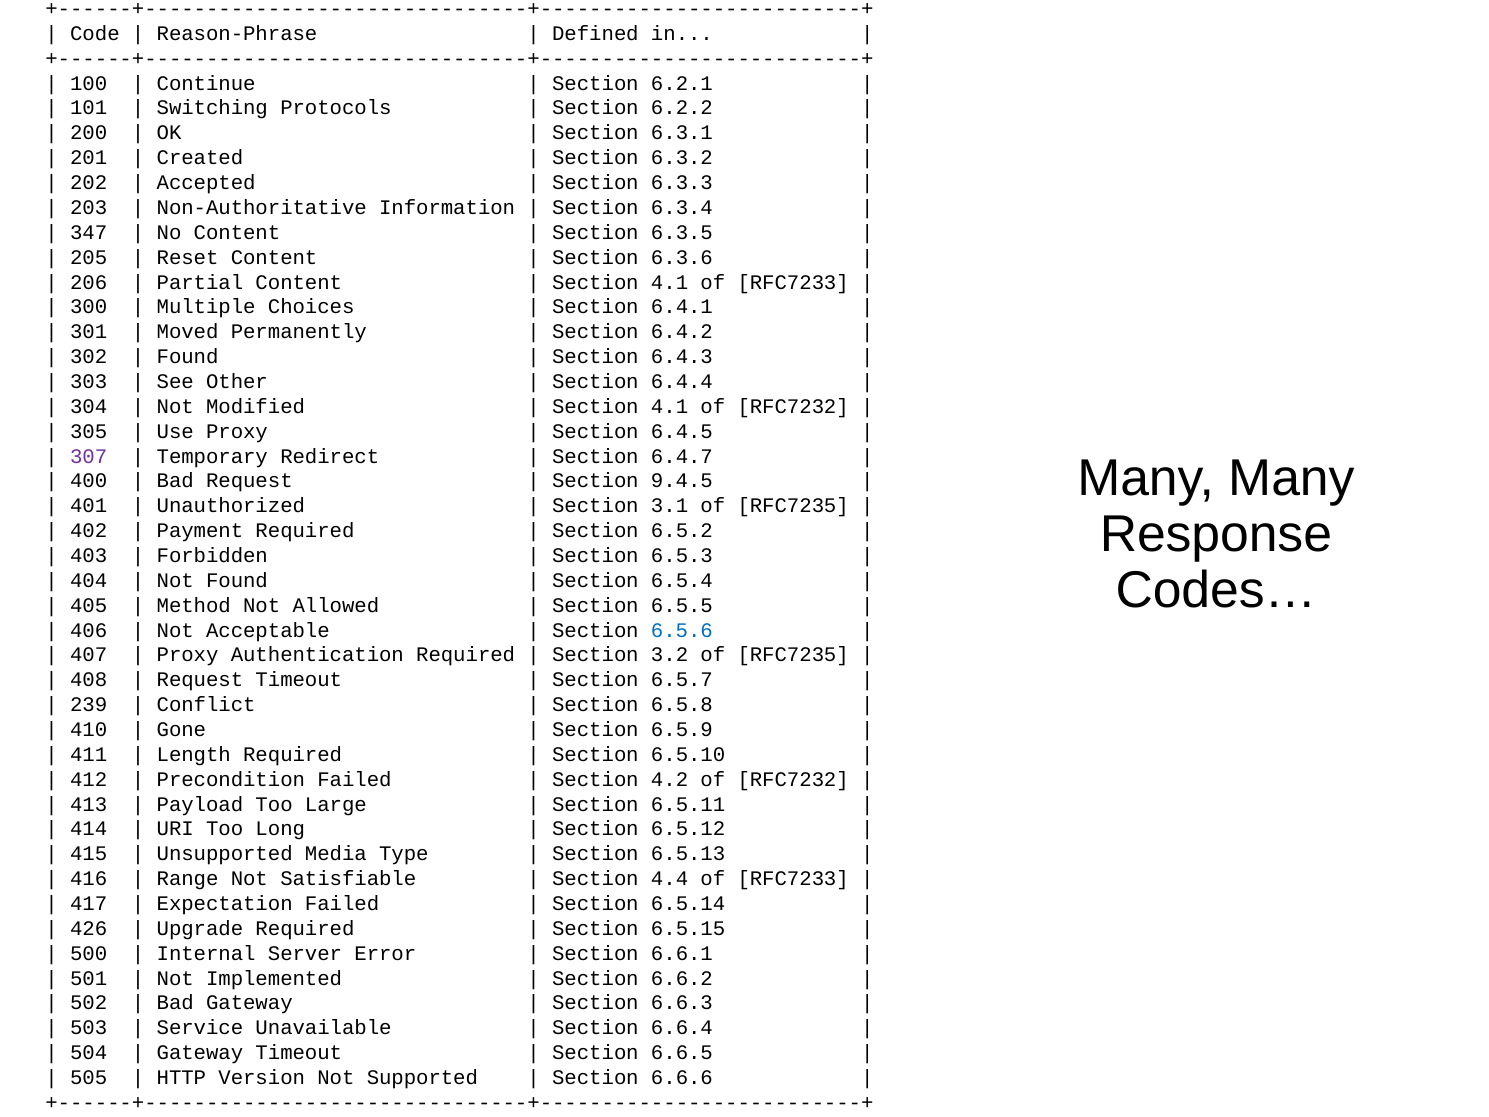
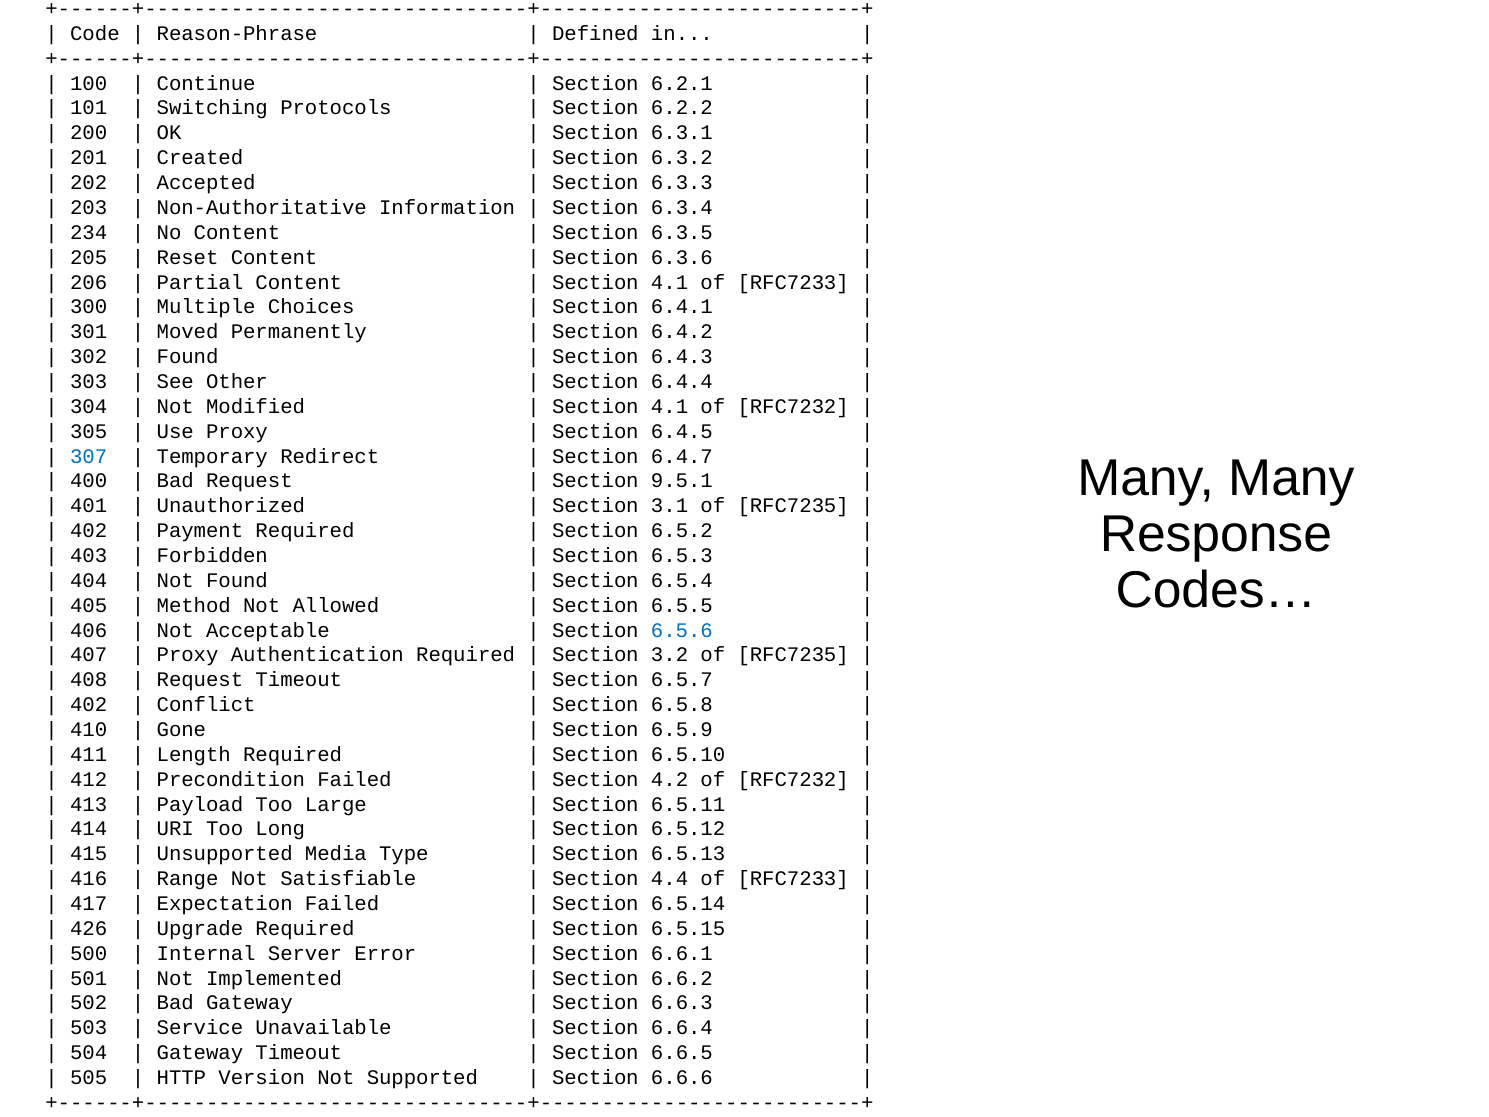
347: 347 -> 234
307 colour: purple -> blue
9.4.5: 9.4.5 -> 9.5.1
239 at (89, 705): 239 -> 402
